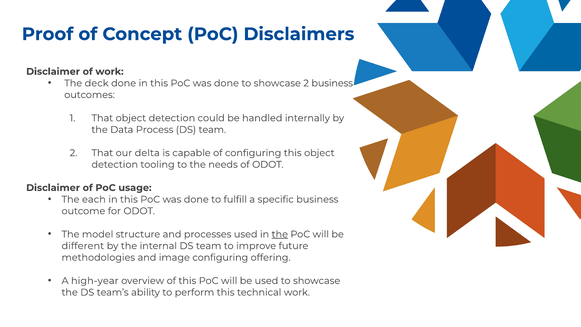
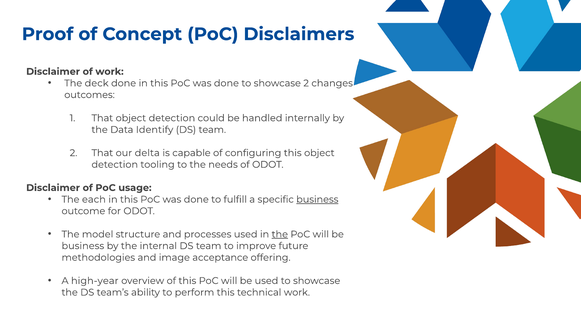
2 business: business -> changes
Process: Process -> Identify
business at (317, 199) underline: none -> present
different at (83, 246): different -> business
image configuring: configuring -> acceptance
